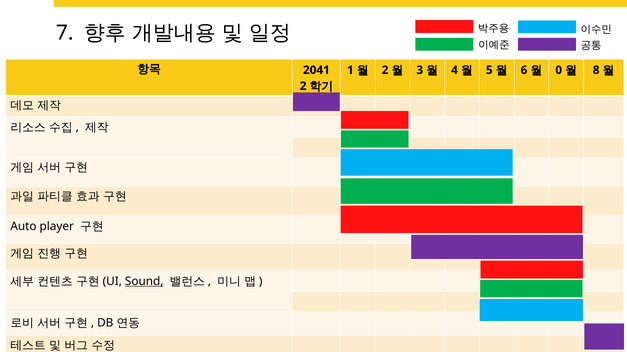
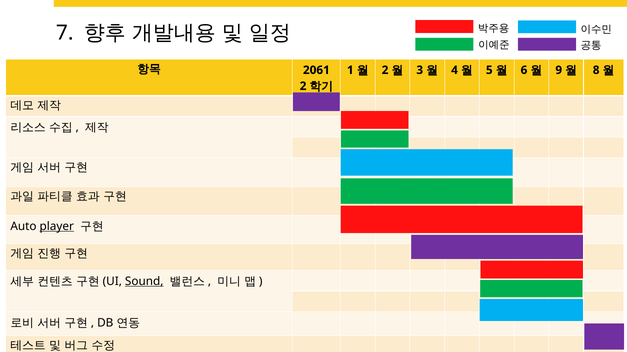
2041: 2041 -> 2061
0: 0 -> 9
player underline: none -> present
